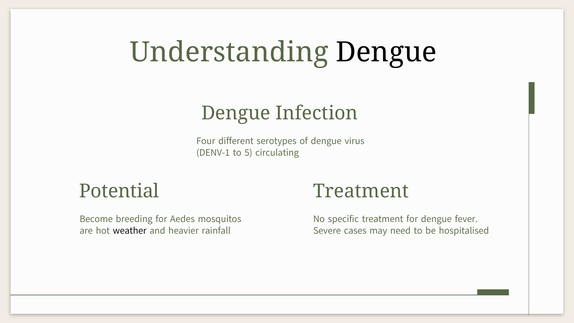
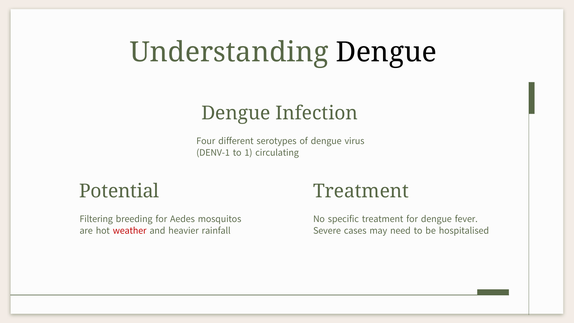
5: 5 -> 1
Become: Become -> Filtering
weather colour: black -> red
